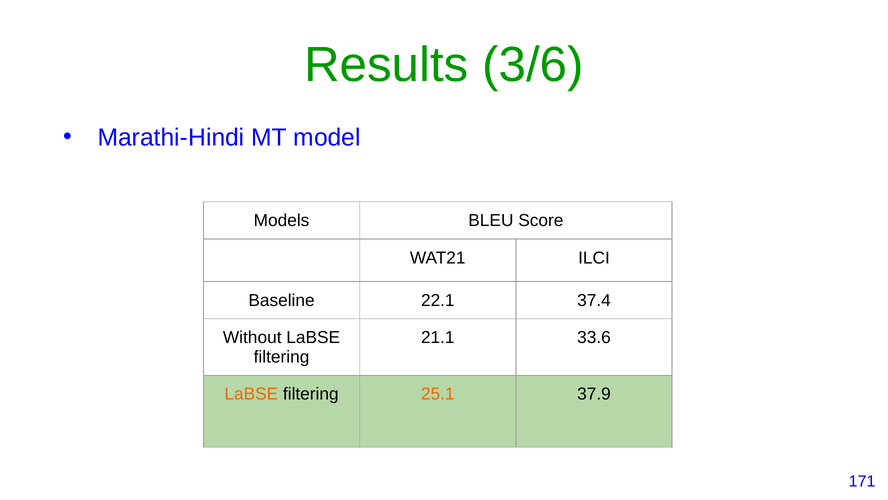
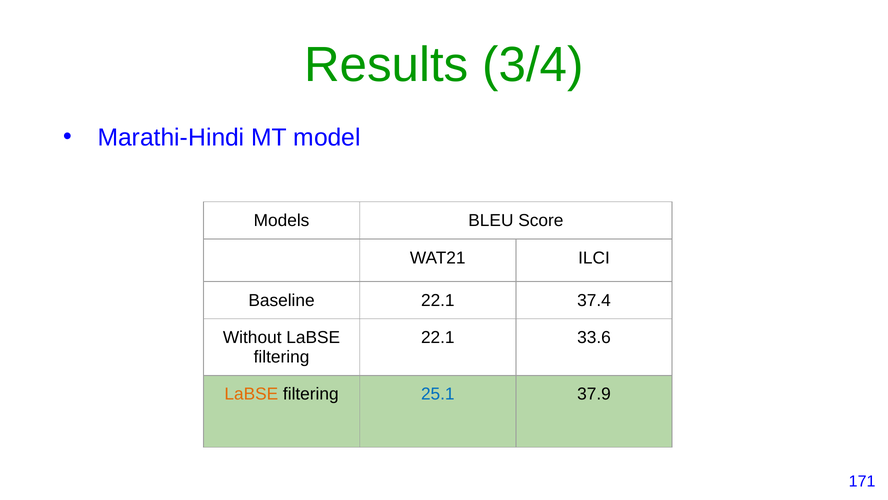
3/6: 3/6 -> 3/4
21.1 at (438, 337): 21.1 -> 22.1
25.1 colour: orange -> blue
